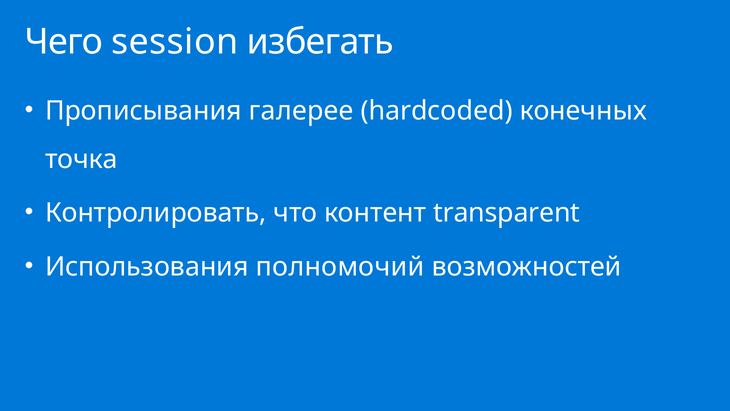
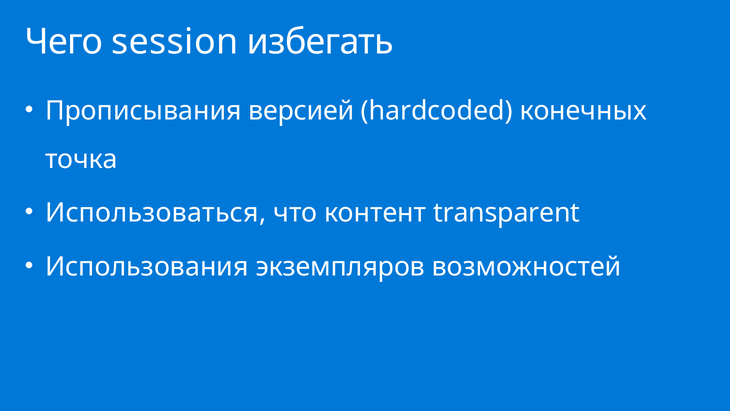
галерее: галерее -> версией
Контролировать: Контролировать -> Использоваться
полномочий: полномочий -> экземпляров
